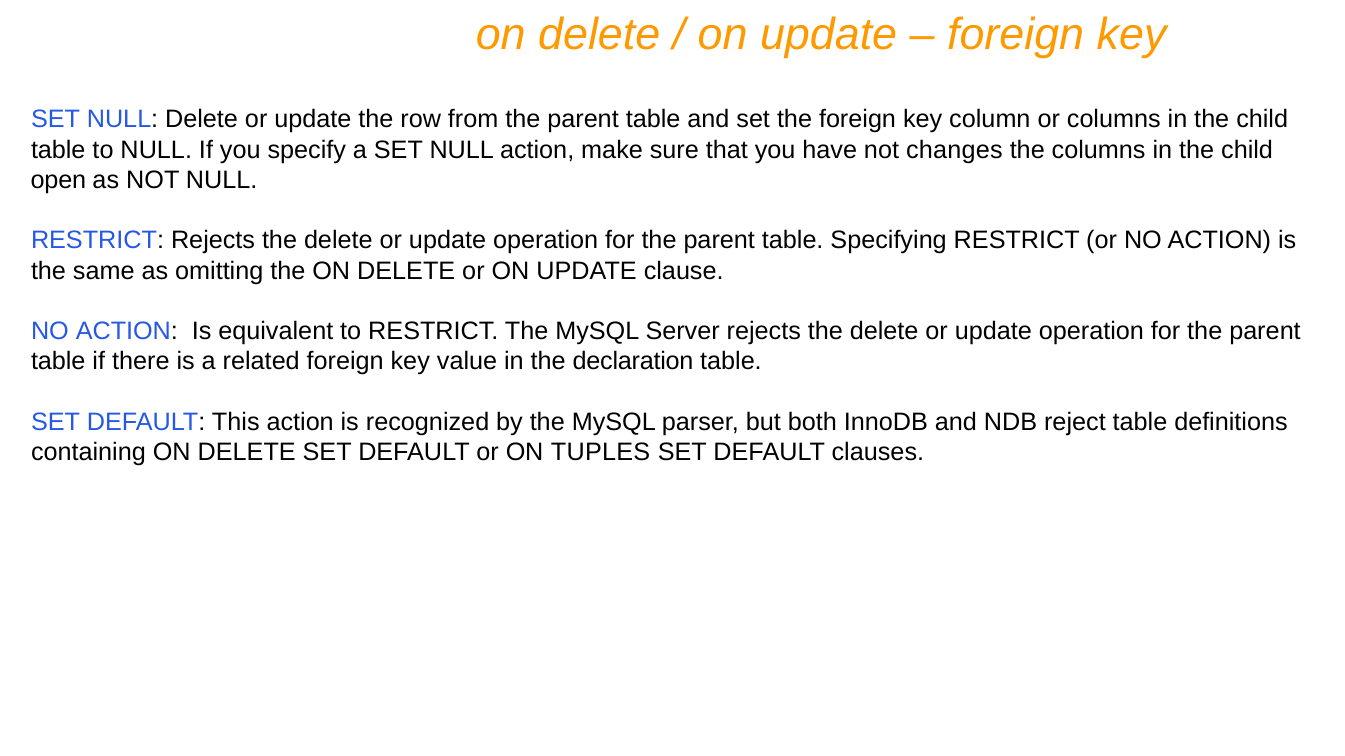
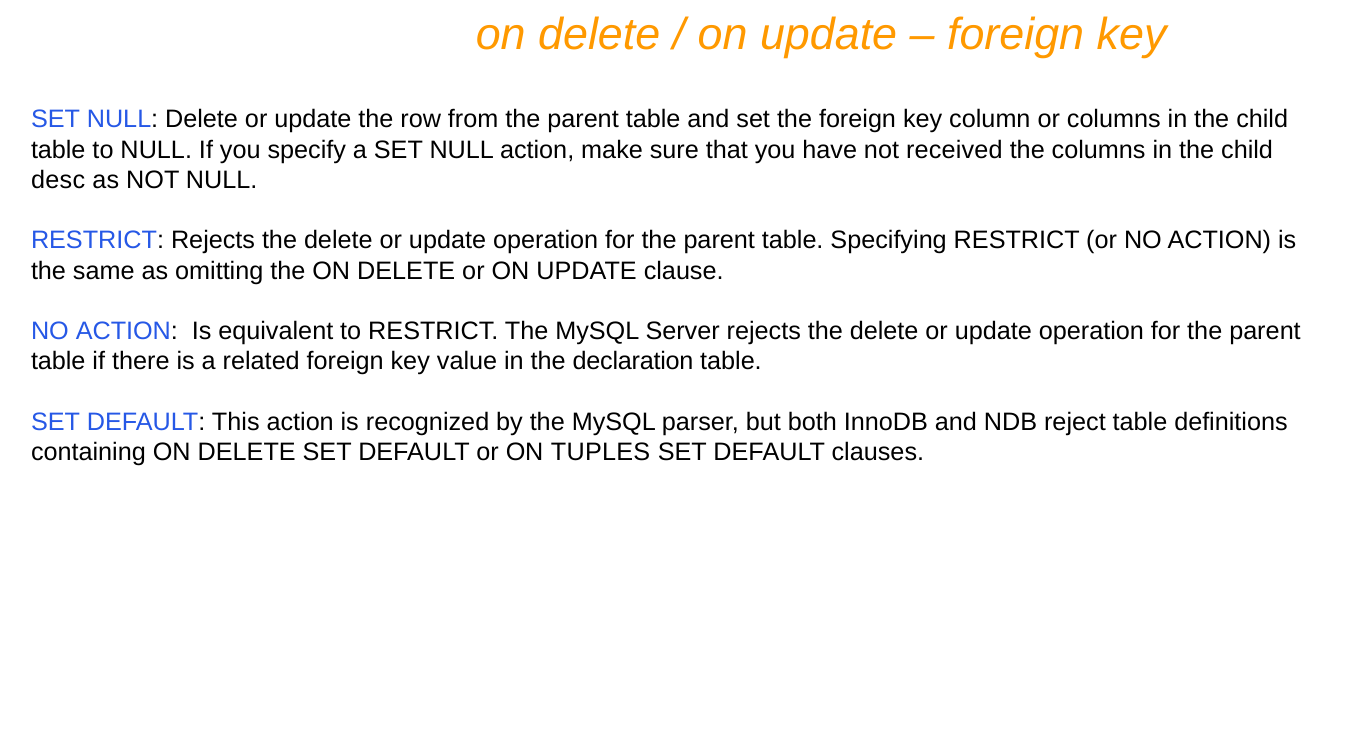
changes: changes -> received
open: open -> desc
